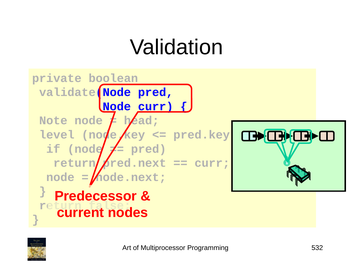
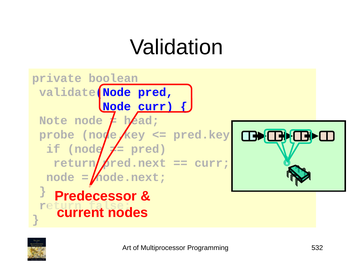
level: level -> probe
